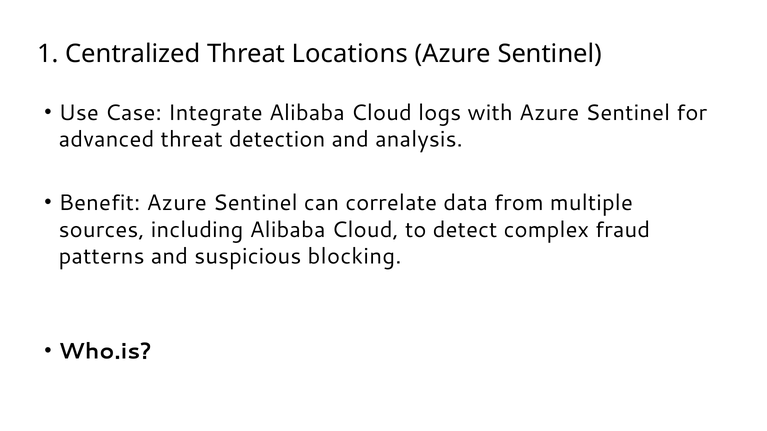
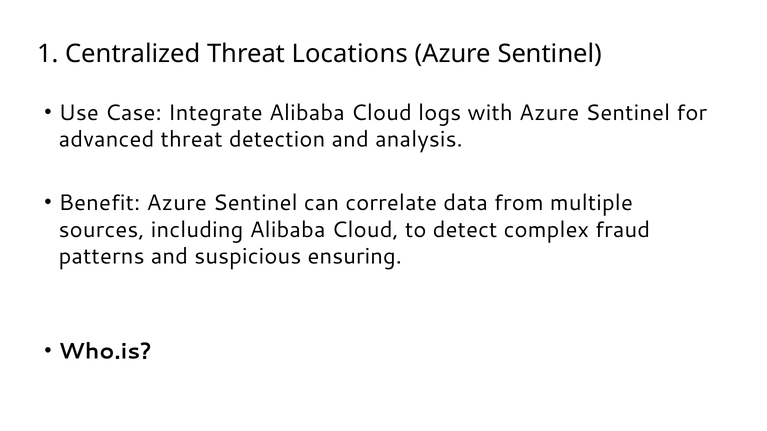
blocking: blocking -> ensuring
